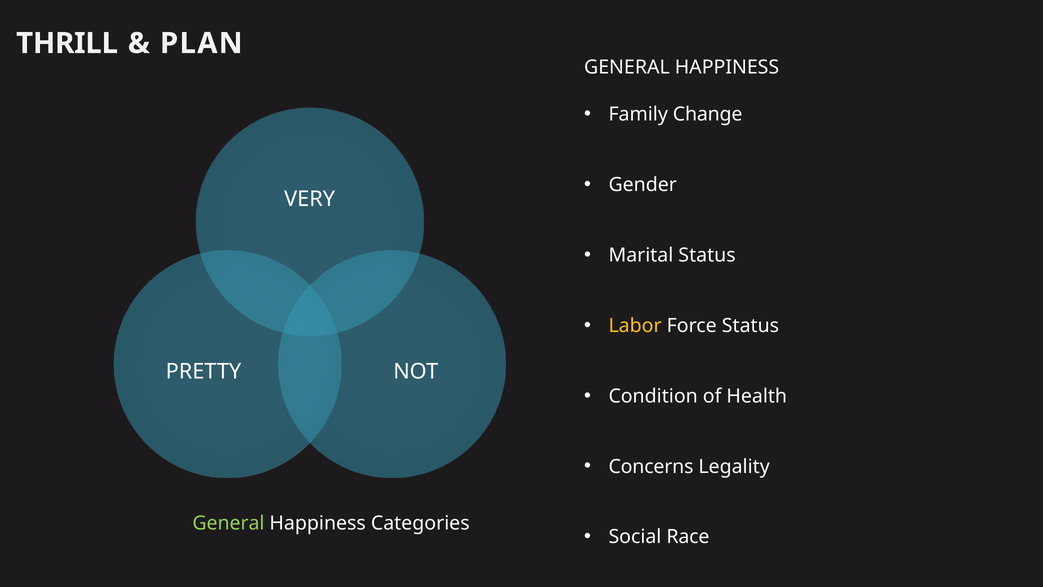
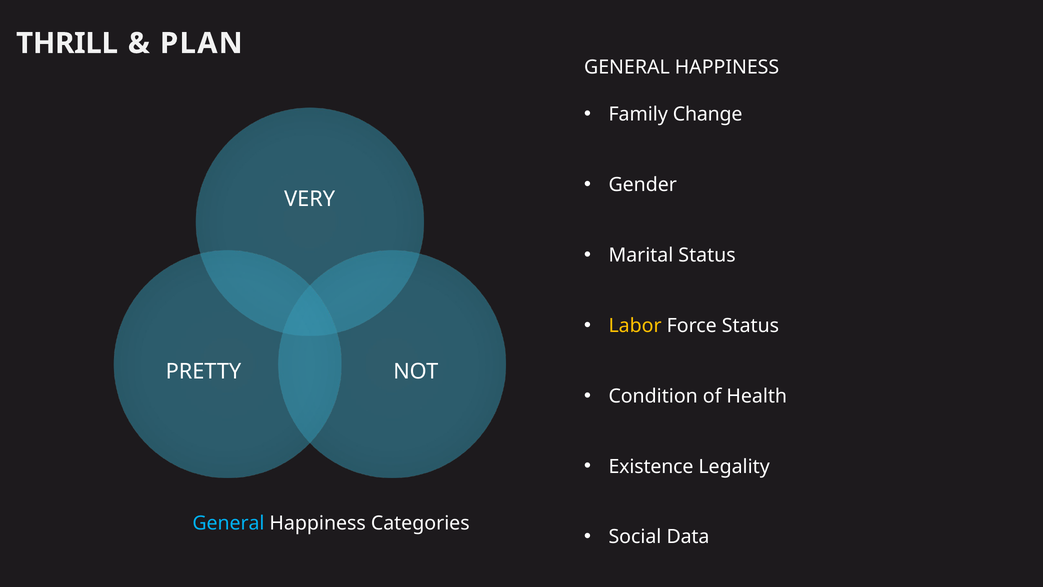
Concerns: Concerns -> Existence
General at (228, 523) colour: light green -> light blue
Race: Race -> Data
